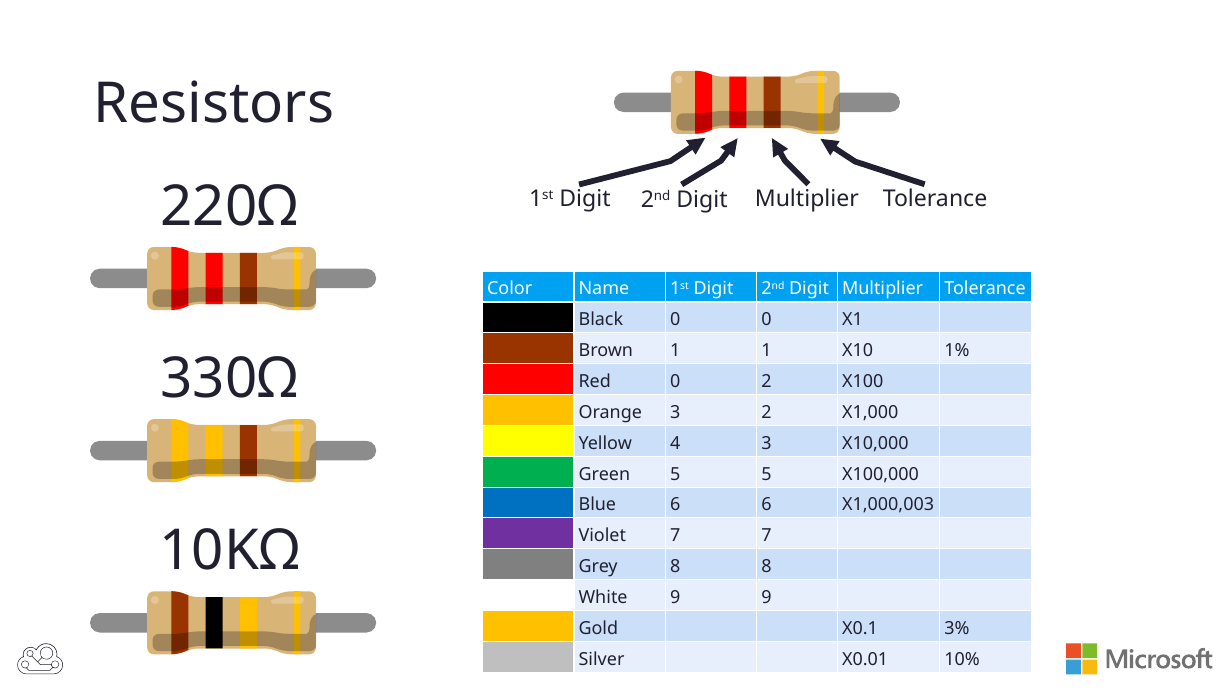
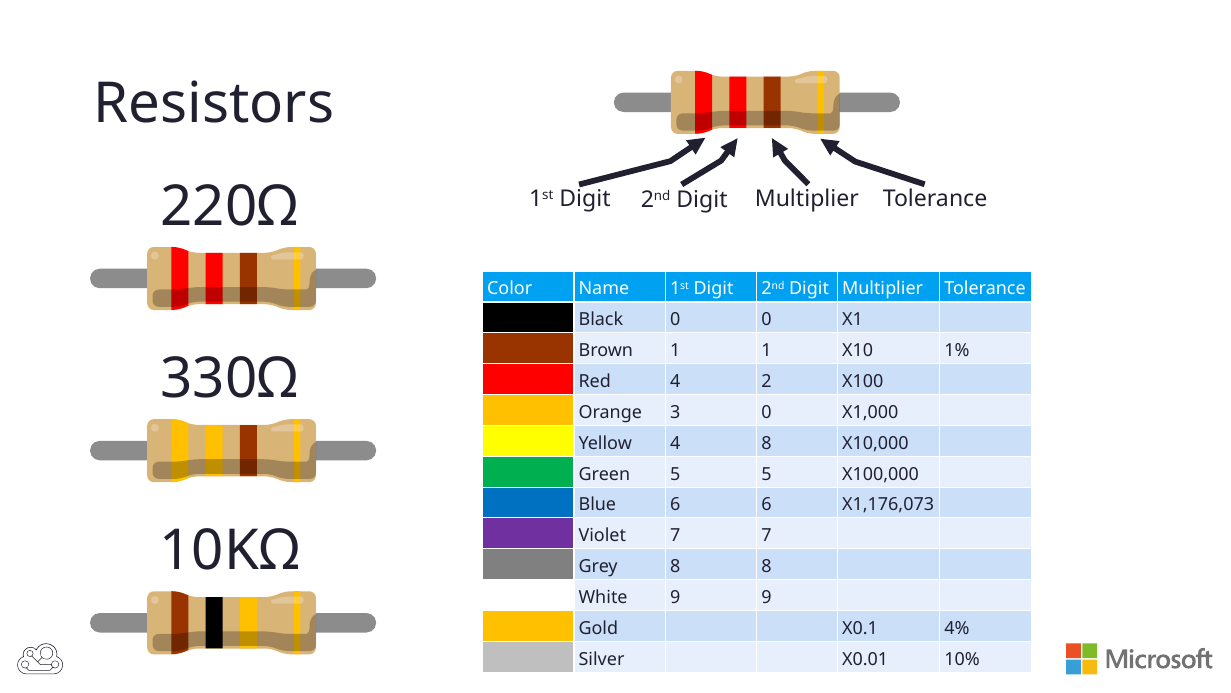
Red 0: 0 -> 4
3 2: 2 -> 0
4 3: 3 -> 8
X1,000,003: X1,000,003 -> X1,176,073
3%: 3% -> 4%
